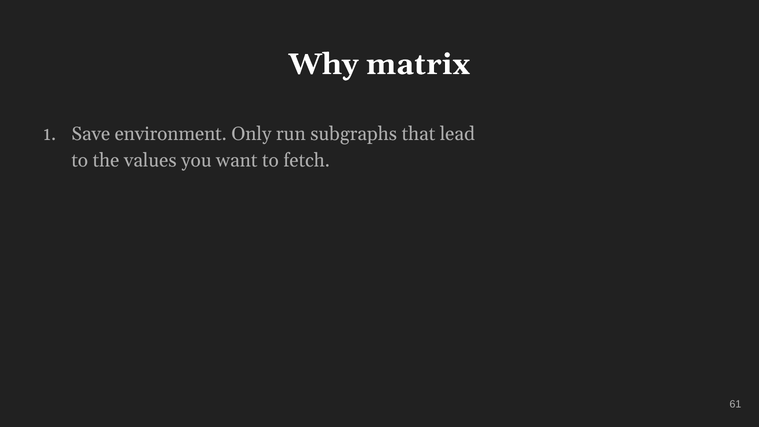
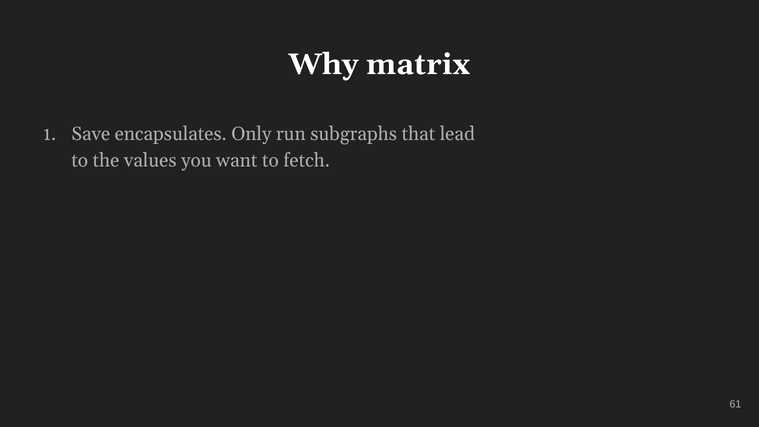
environment: environment -> encapsulates
